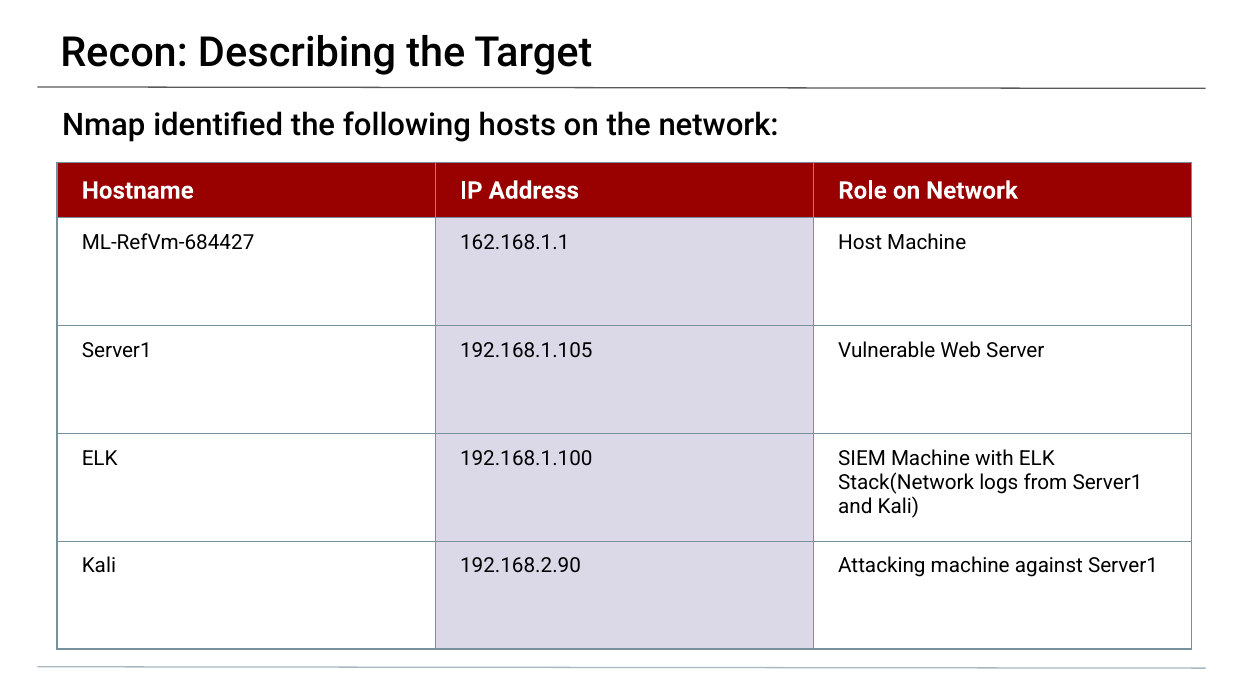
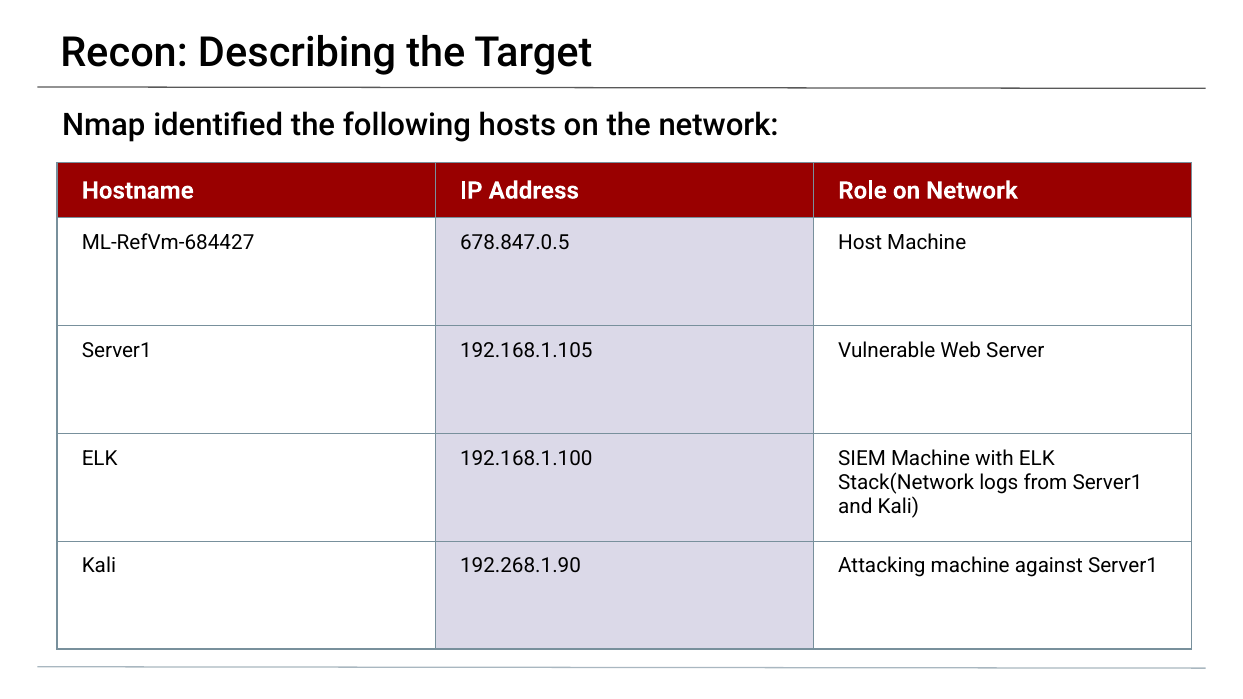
162.168.1.1: 162.168.1.1 -> 678.847.0.5
192.168.2.90: 192.168.2.90 -> 192.268.1.90
